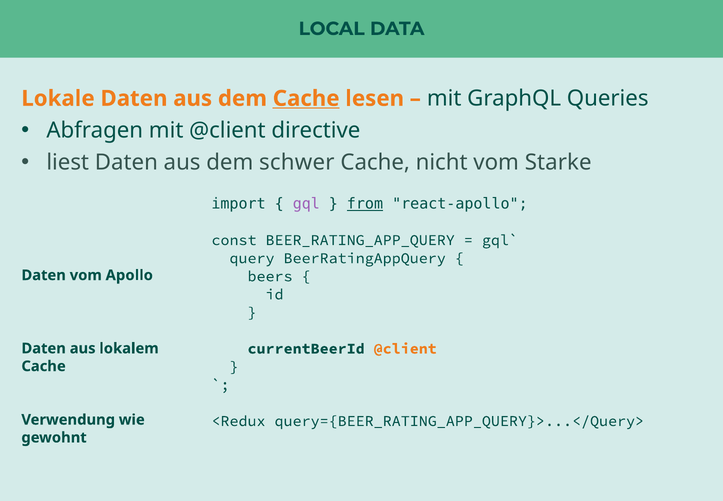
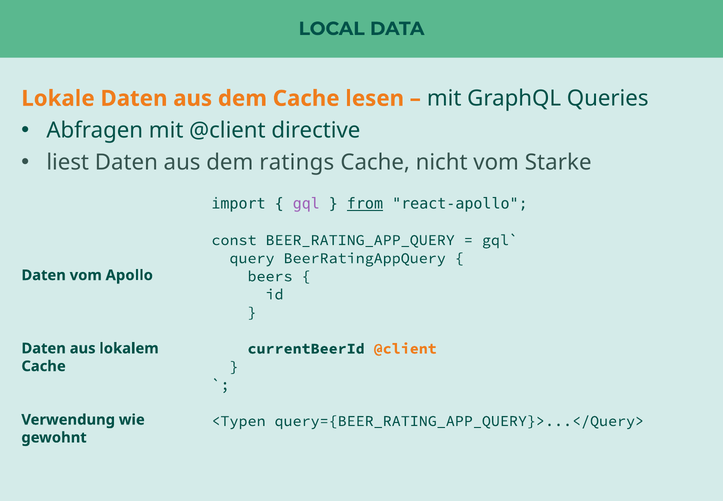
Cache at (306, 98) underline: present -> none
schwer: schwer -> ratings
<Redux: <Redux -> <Typen
